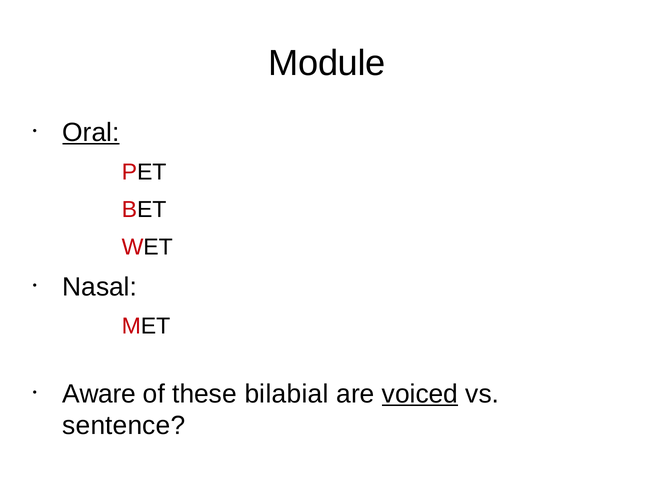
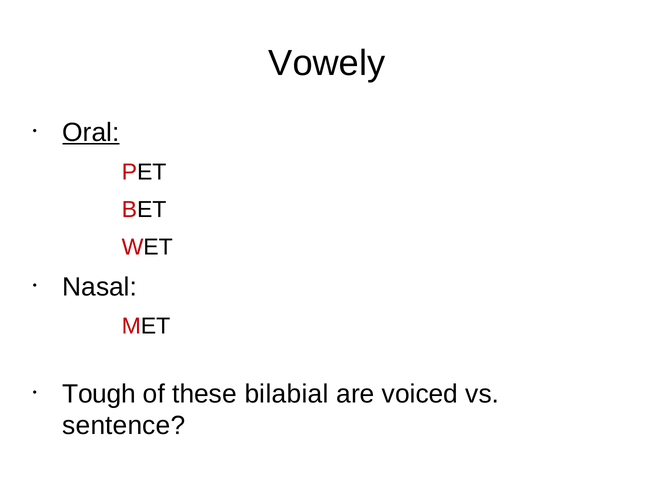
Module: Module -> Vowely
Aware: Aware -> Tough
voiced underline: present -> none
